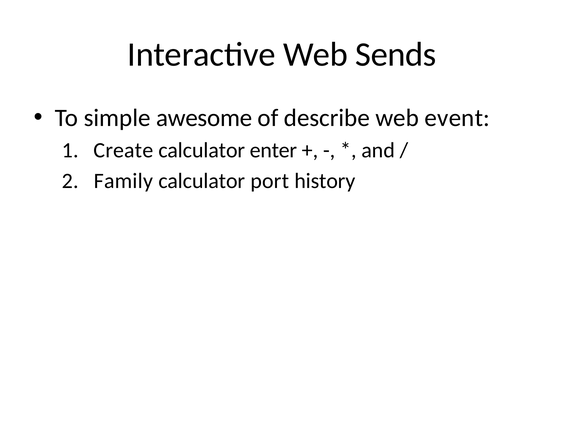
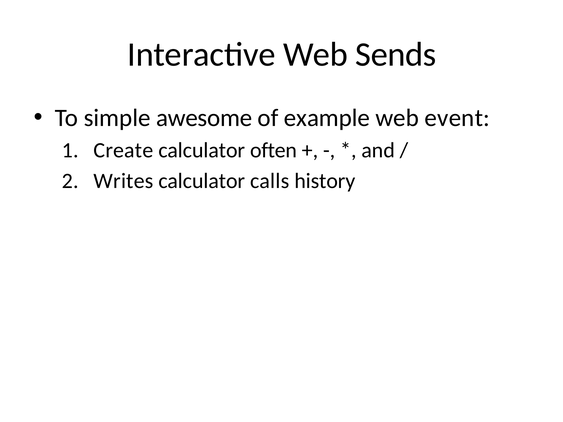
describe: describe -> example
enter: enter -> often
Family: Family -> Writes
port: port -> calls
